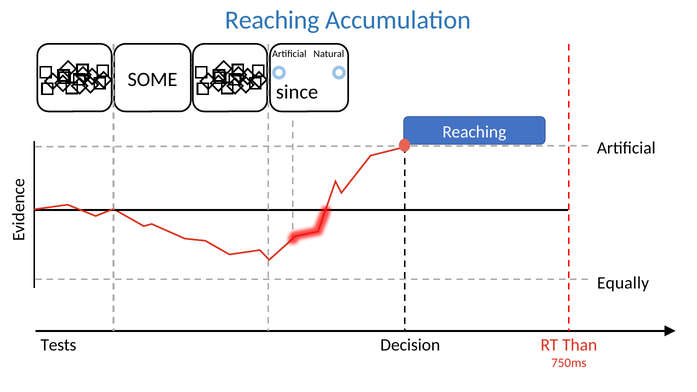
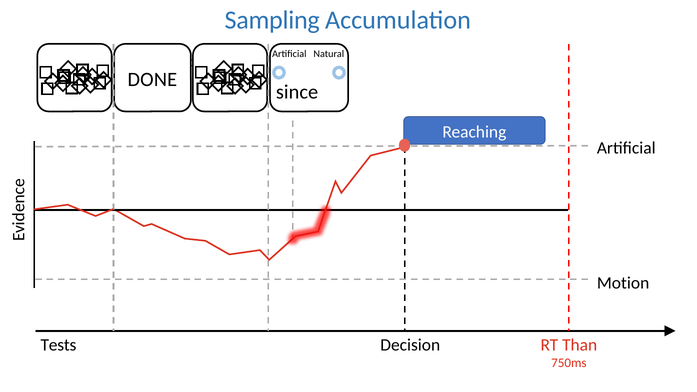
Reaching at (272, 20): Reaching -> Sampling
SOME: SOME -> DONE
Equally: Equally -> Motion
